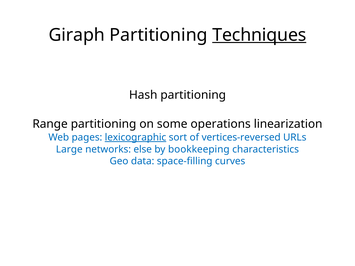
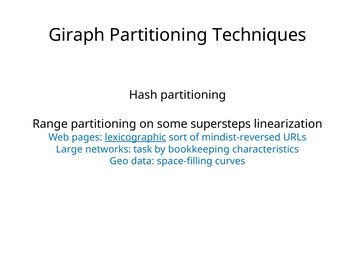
Techniques underline: present -> none
operations: operations -> supersteps
vertices-reversed: vertices-reversed -> mindist-reversed
else: else -> task
